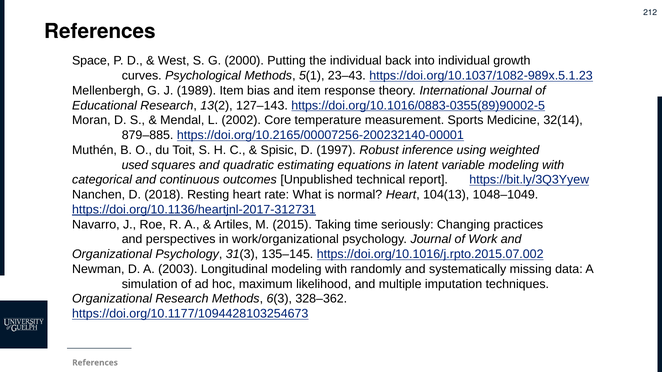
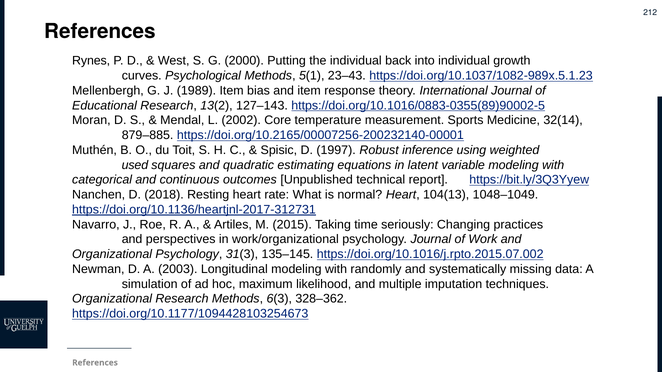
Space: Space -> Rynes
